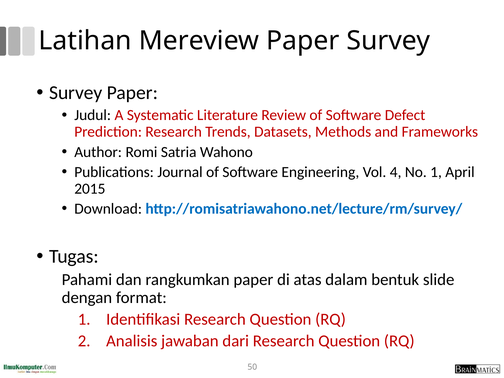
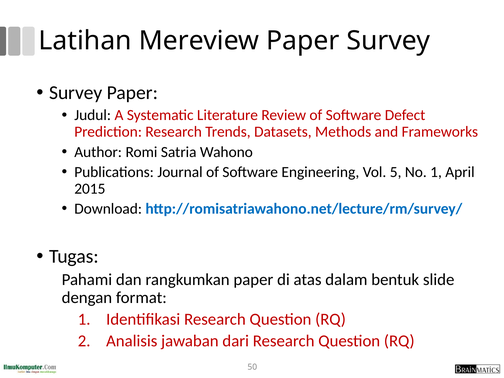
4: 4 -> 5
